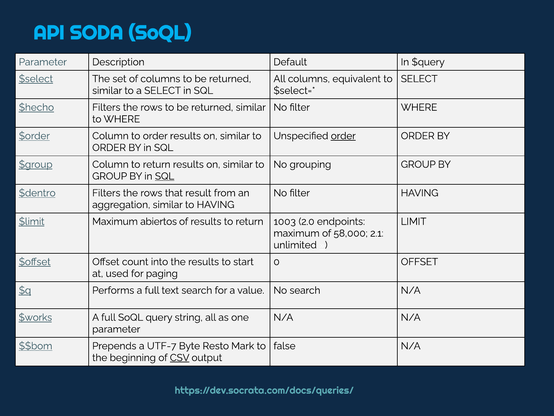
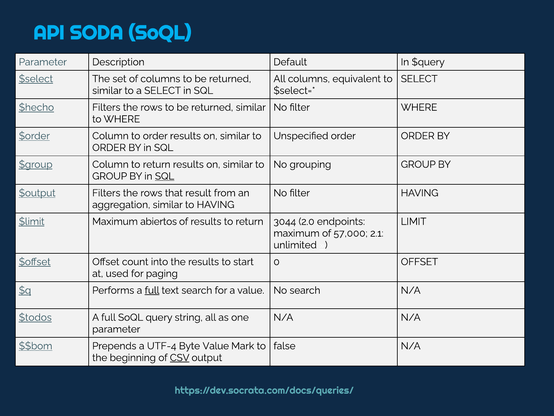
order at (343, 136) underline: present -> none
$dentro: $dentro -> $output
1003: 1003 -> 3044
58,000: 58,000 -> 57,000
full at (152, 290) underline: none -> present
$works: $works -> $todos
UTF-7: UTF-7 -> UTF-4
Byte Resto: Resto -> Value
